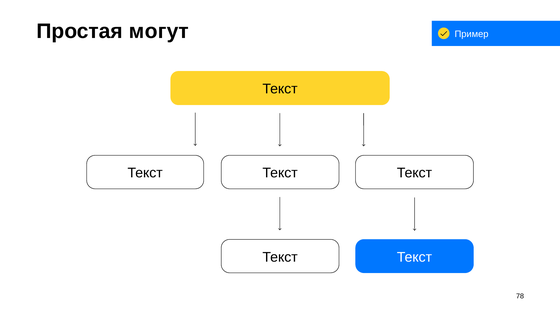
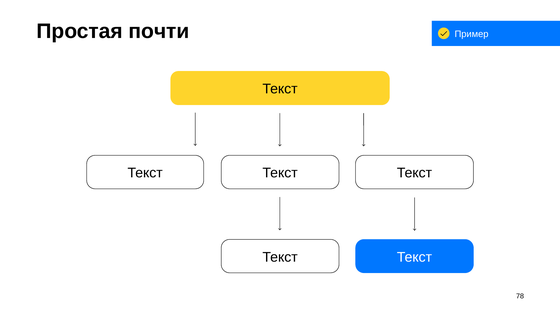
могут: могут -> почти
